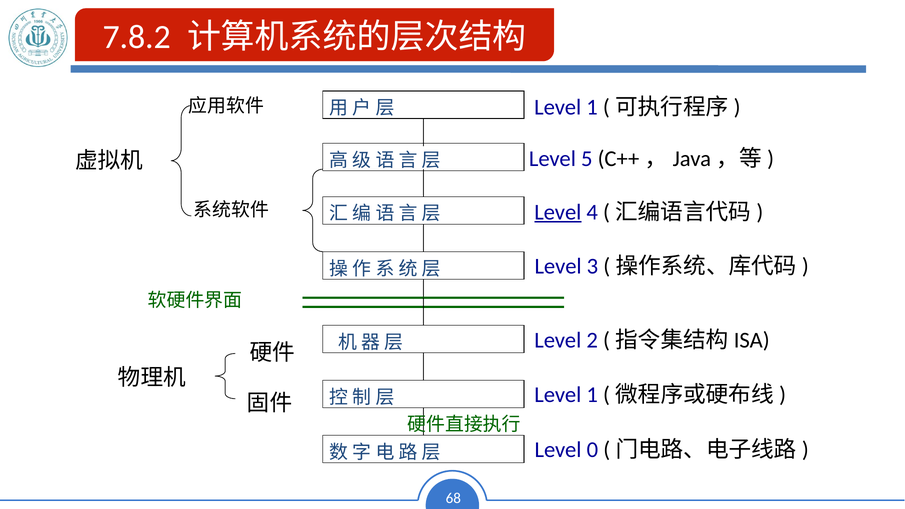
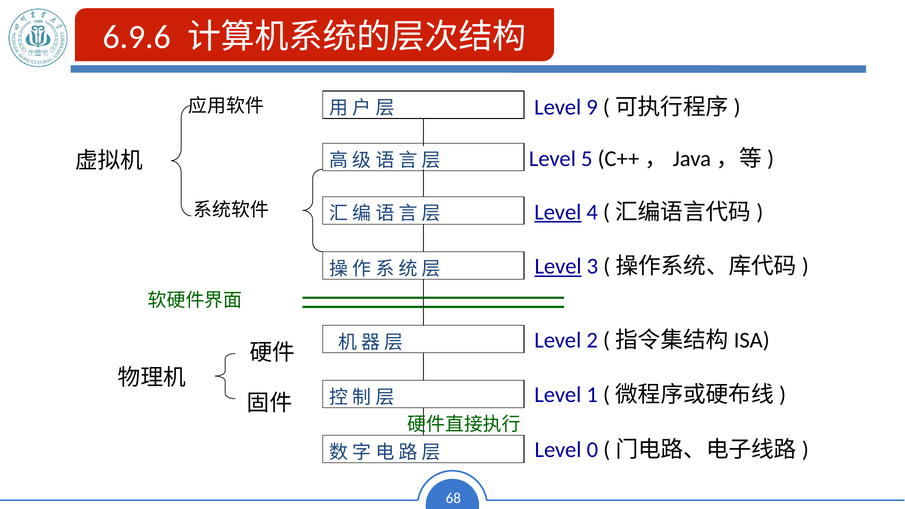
7.8.2: 7.8.2 -> 6.9.6
1 at (592, 107): 1 -> 9
Level at (558, 267) underline: none -> present
